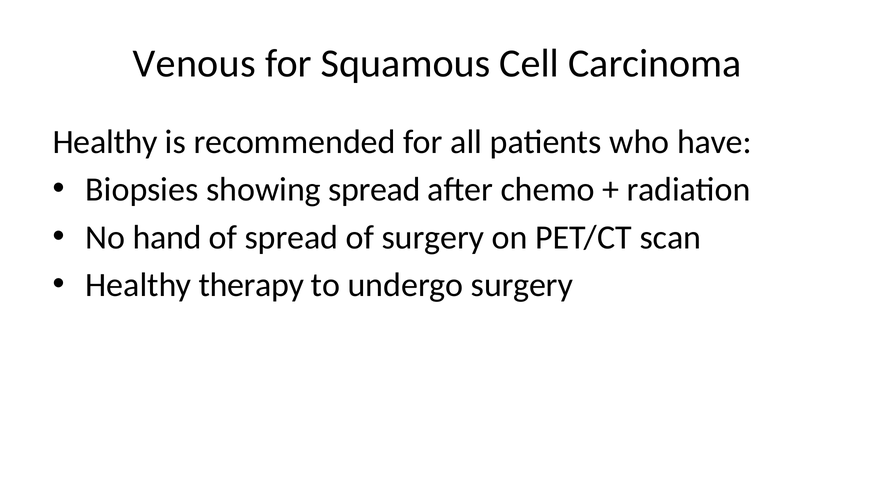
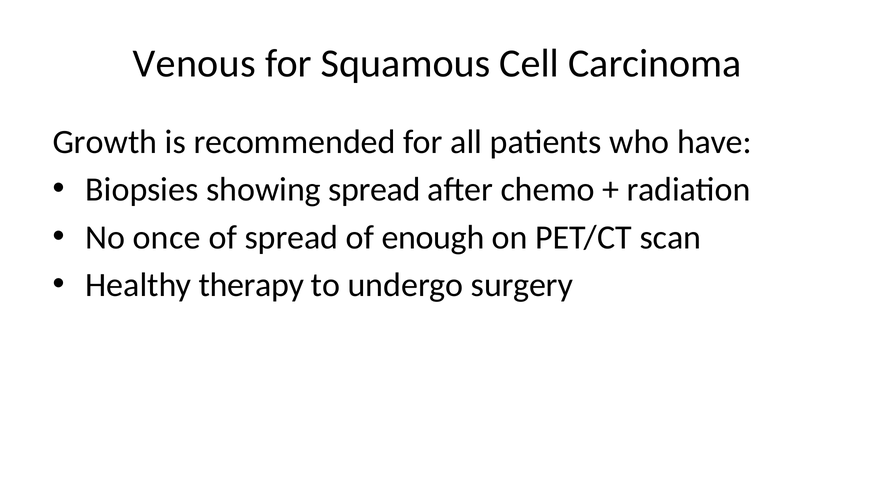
Healthy at (105, 142): Healthy -> Growth
hand: hand -> once
of surgery: surgery -> enough
